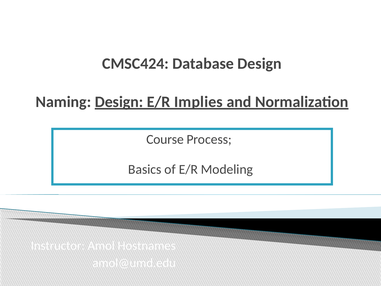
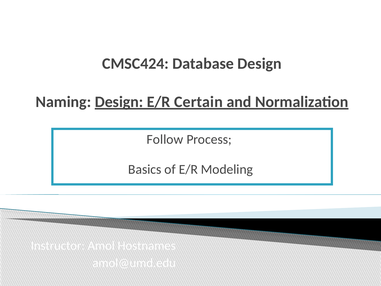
Implies: Implies -> Certain
Course: Course -> Follow
